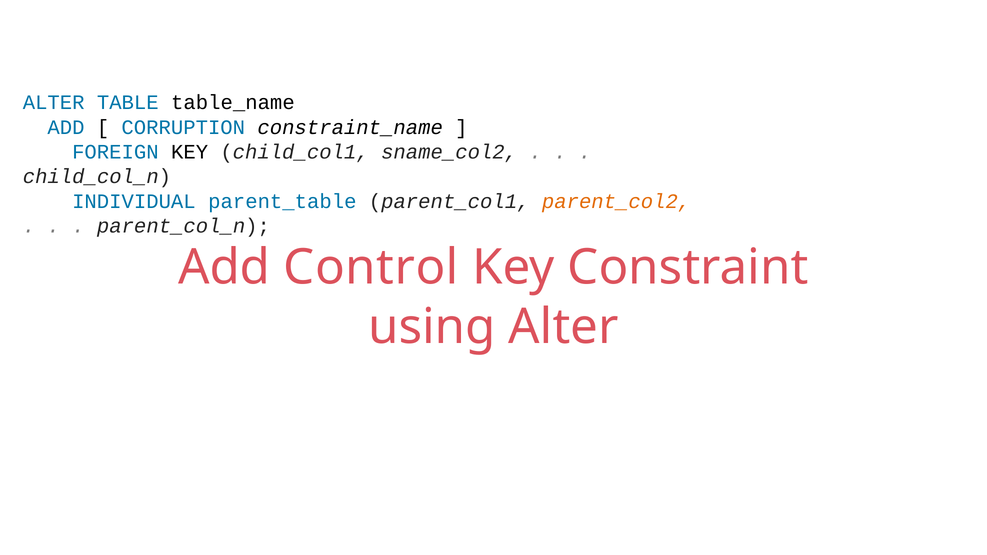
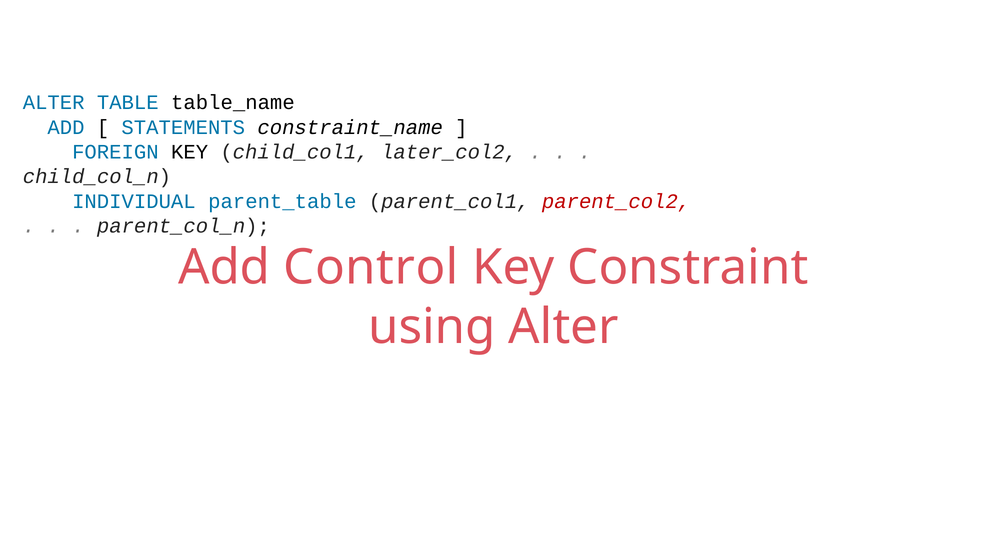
CORRUPTION: CORRUPTION -> STATEMENTS
sname_col2: sname_col2 -> later_col2
parent_col2 colour: orange -> red
